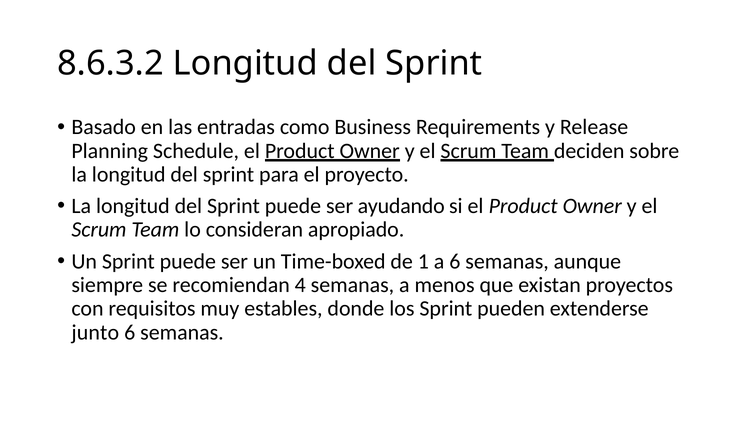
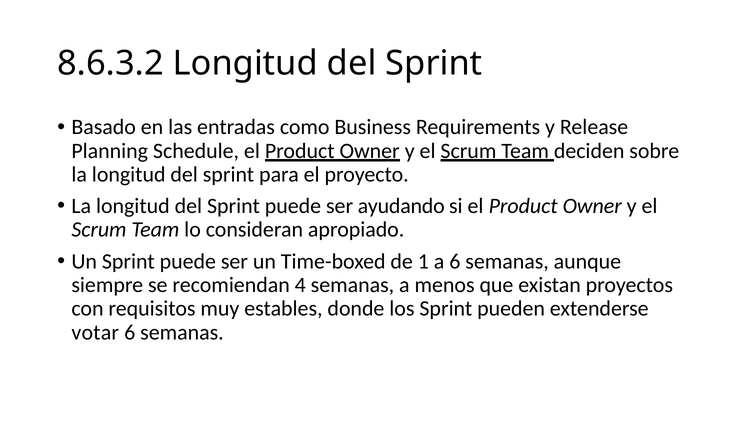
junto: junto -> votar
